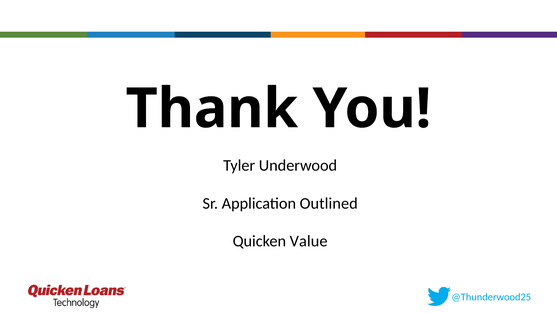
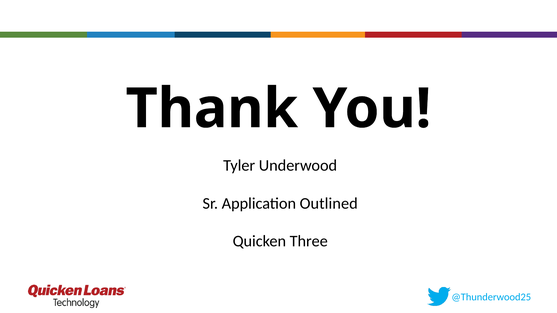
Value: Value -> Three
